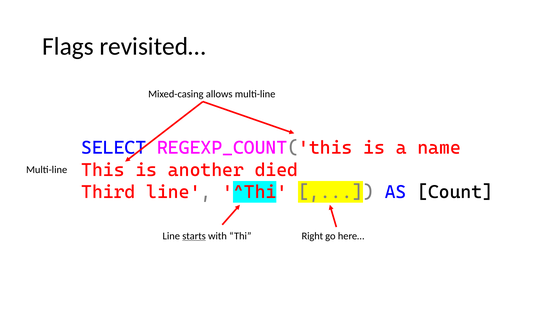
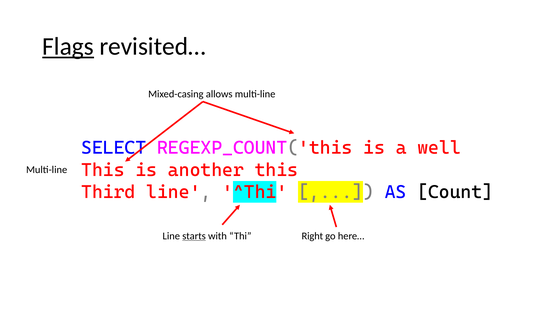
Flags underline: none -> present
name: name -> well
another died: died -> this
